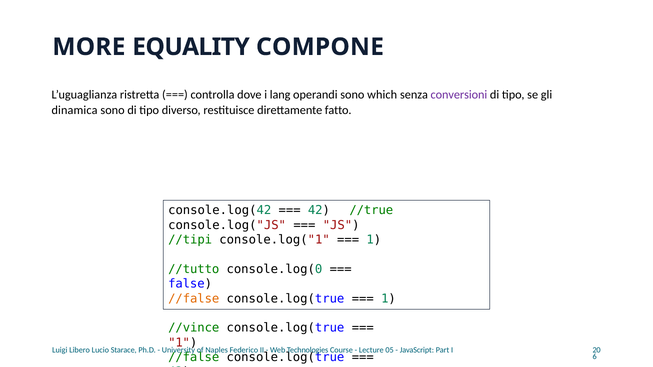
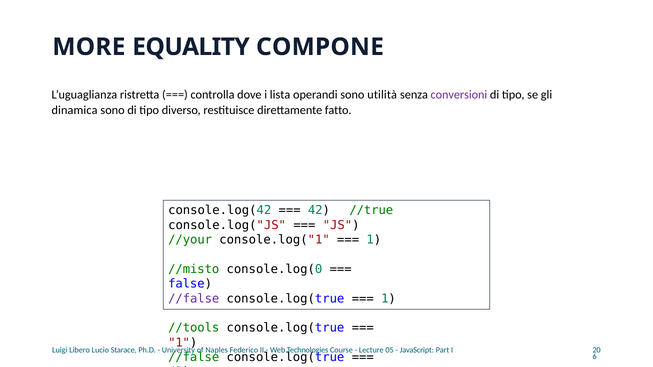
lang: lang -> lista
which: which -> utilità
//tipi: //tipi -> //your
//tutto: //tutto -> //misto
//false at (194, 299) colour: orange -> purple
//vince: //vince -> //tools
